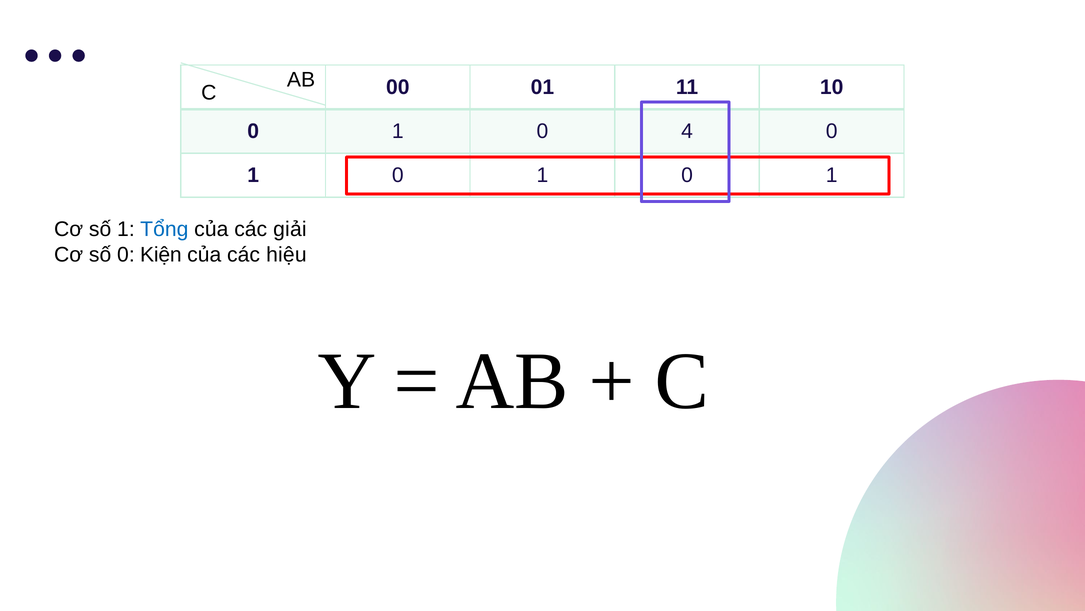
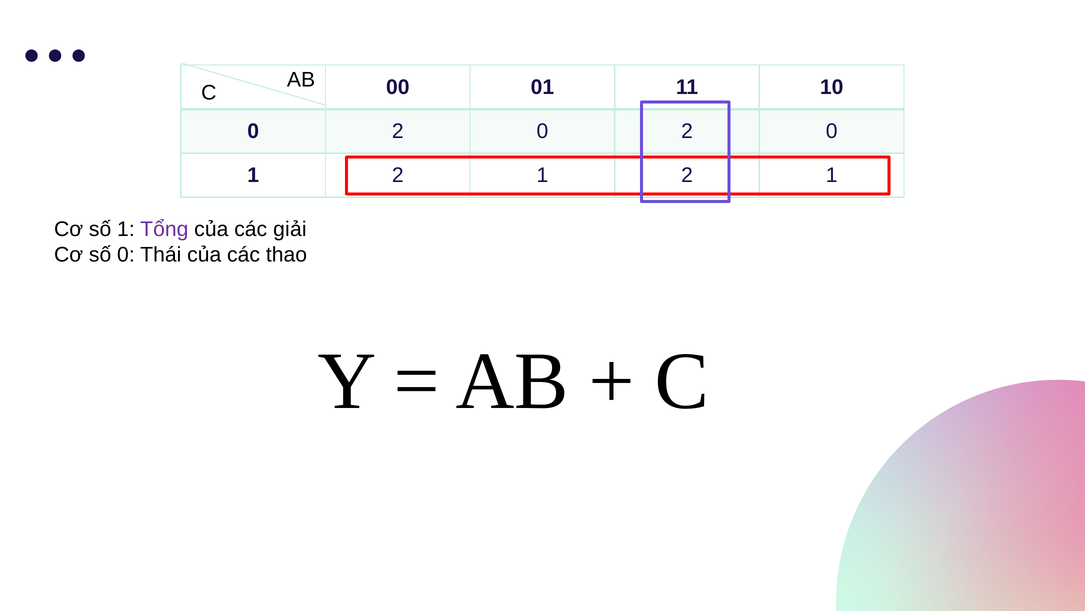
1 at (398, 131): 1 -> 2
4 at (687, 131): 4 -> 2
0 at (398, 175): 0 -> 2
0 at (687, 175): 0 -> 2
Tổng colour: blue -> purple
Kiện: Kiện -> Thái
hiệu: hiệu -> thao
